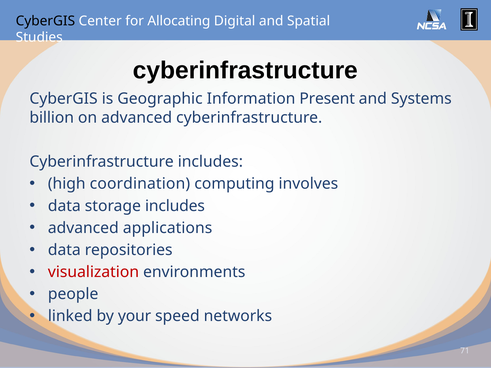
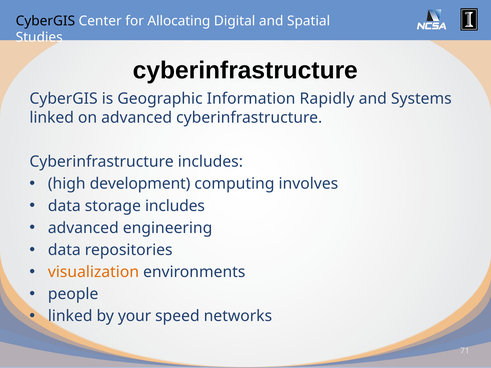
Present: Present -> Rapidly
billion at (52, 118): billion -> linked
coordination: coordination -> development
applications: applications -> engineering
visualization colour: red -> orange
